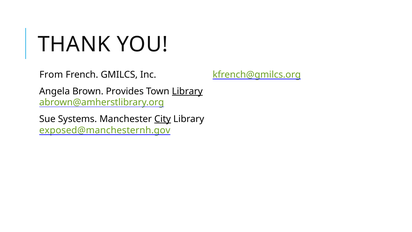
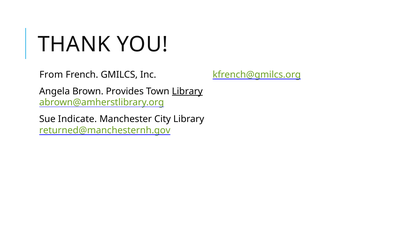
Systems: Systems -> Indicate
City underline: present -> none
exposed@manchesternh.gov: exposed@manchesternh.gov -> returned@manchesternh.gov
